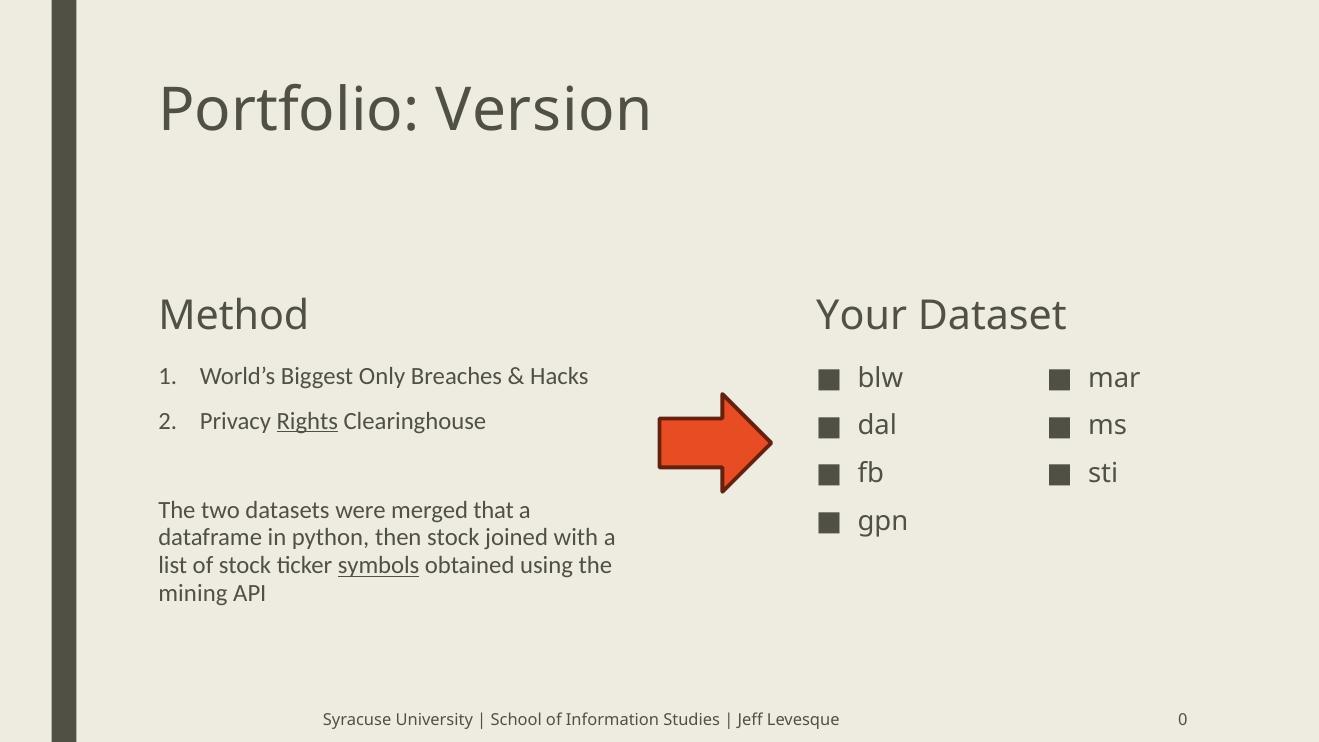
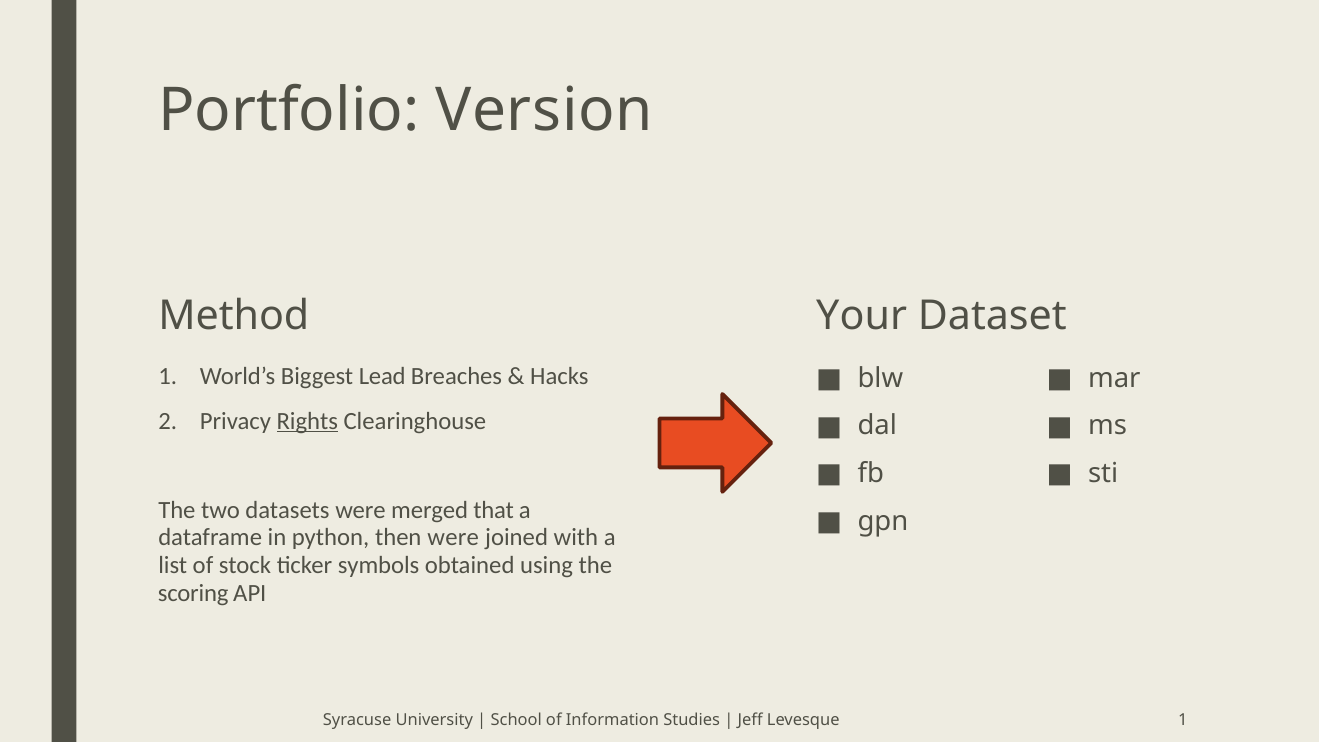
Only: Only -> Lead
then stock: stock -> were
symbols underline: present -> none
mining: mining -> scoring
Levesque 0: 0 -> 1
